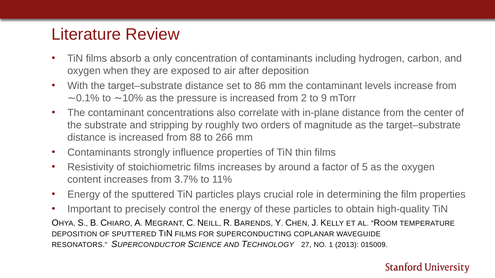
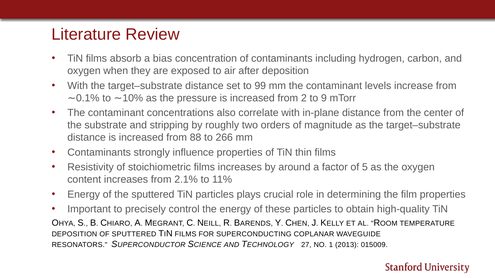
only: only -> bias
86: 86 -> 99
3.7%: 3.7% -> 2.1%
